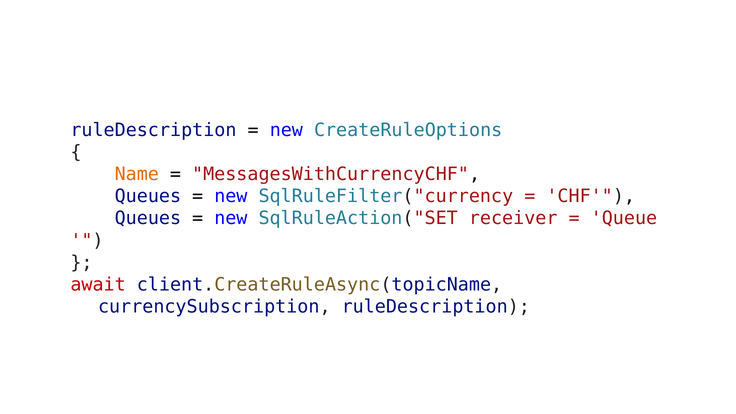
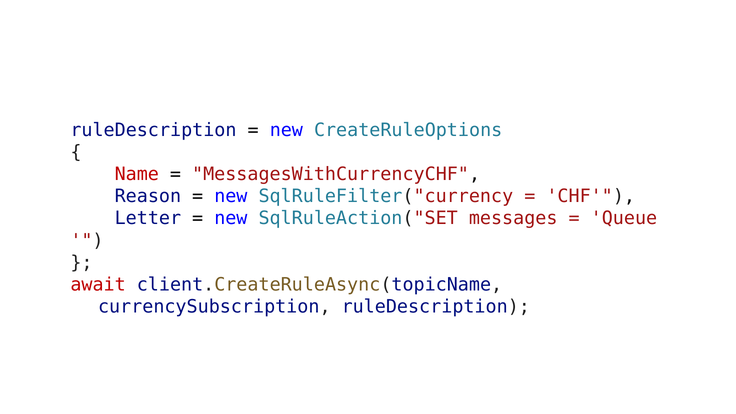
Name colour: orange -> red
Queues at (148, 196): Queues -> Reason
Queues at (148, 218): Queues -> Letter
receiver: receiver -> messages
